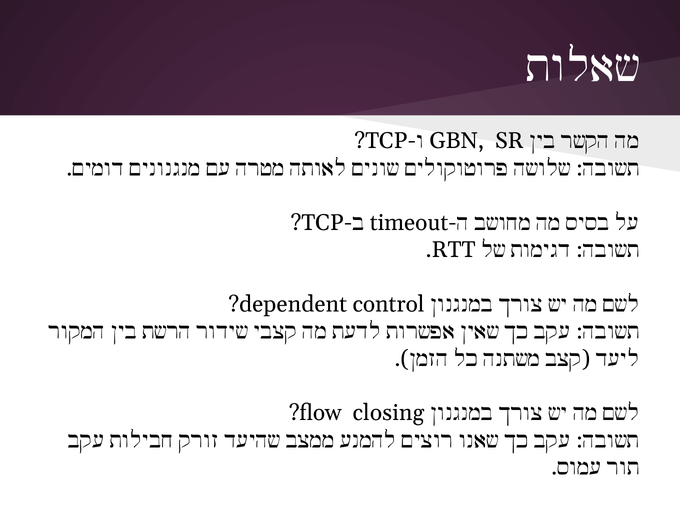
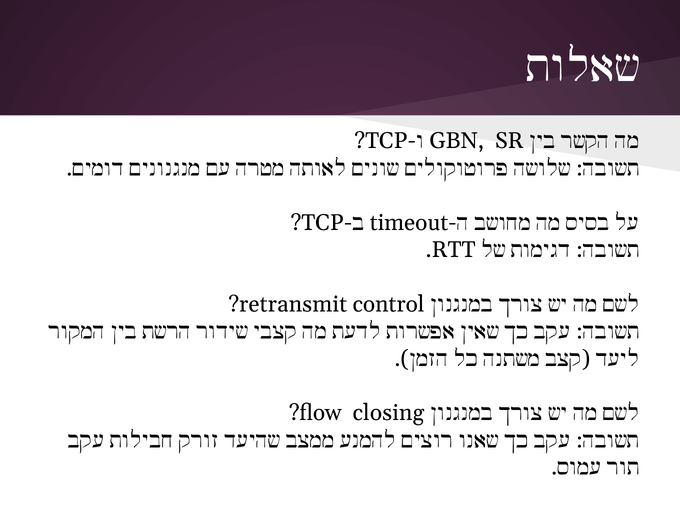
dependent: dependent -> retransmit
